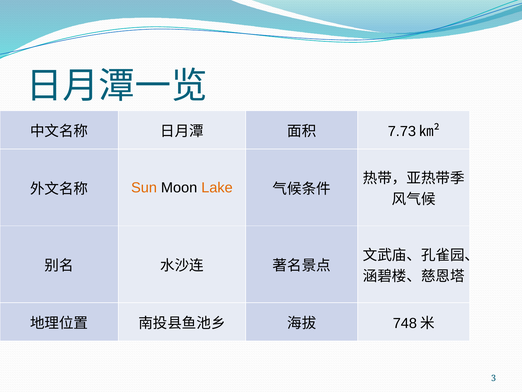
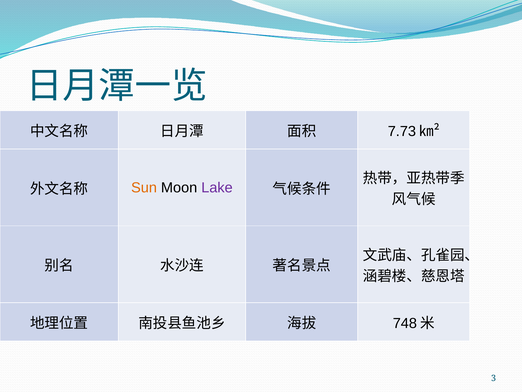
Lake colour: orange -> purple
